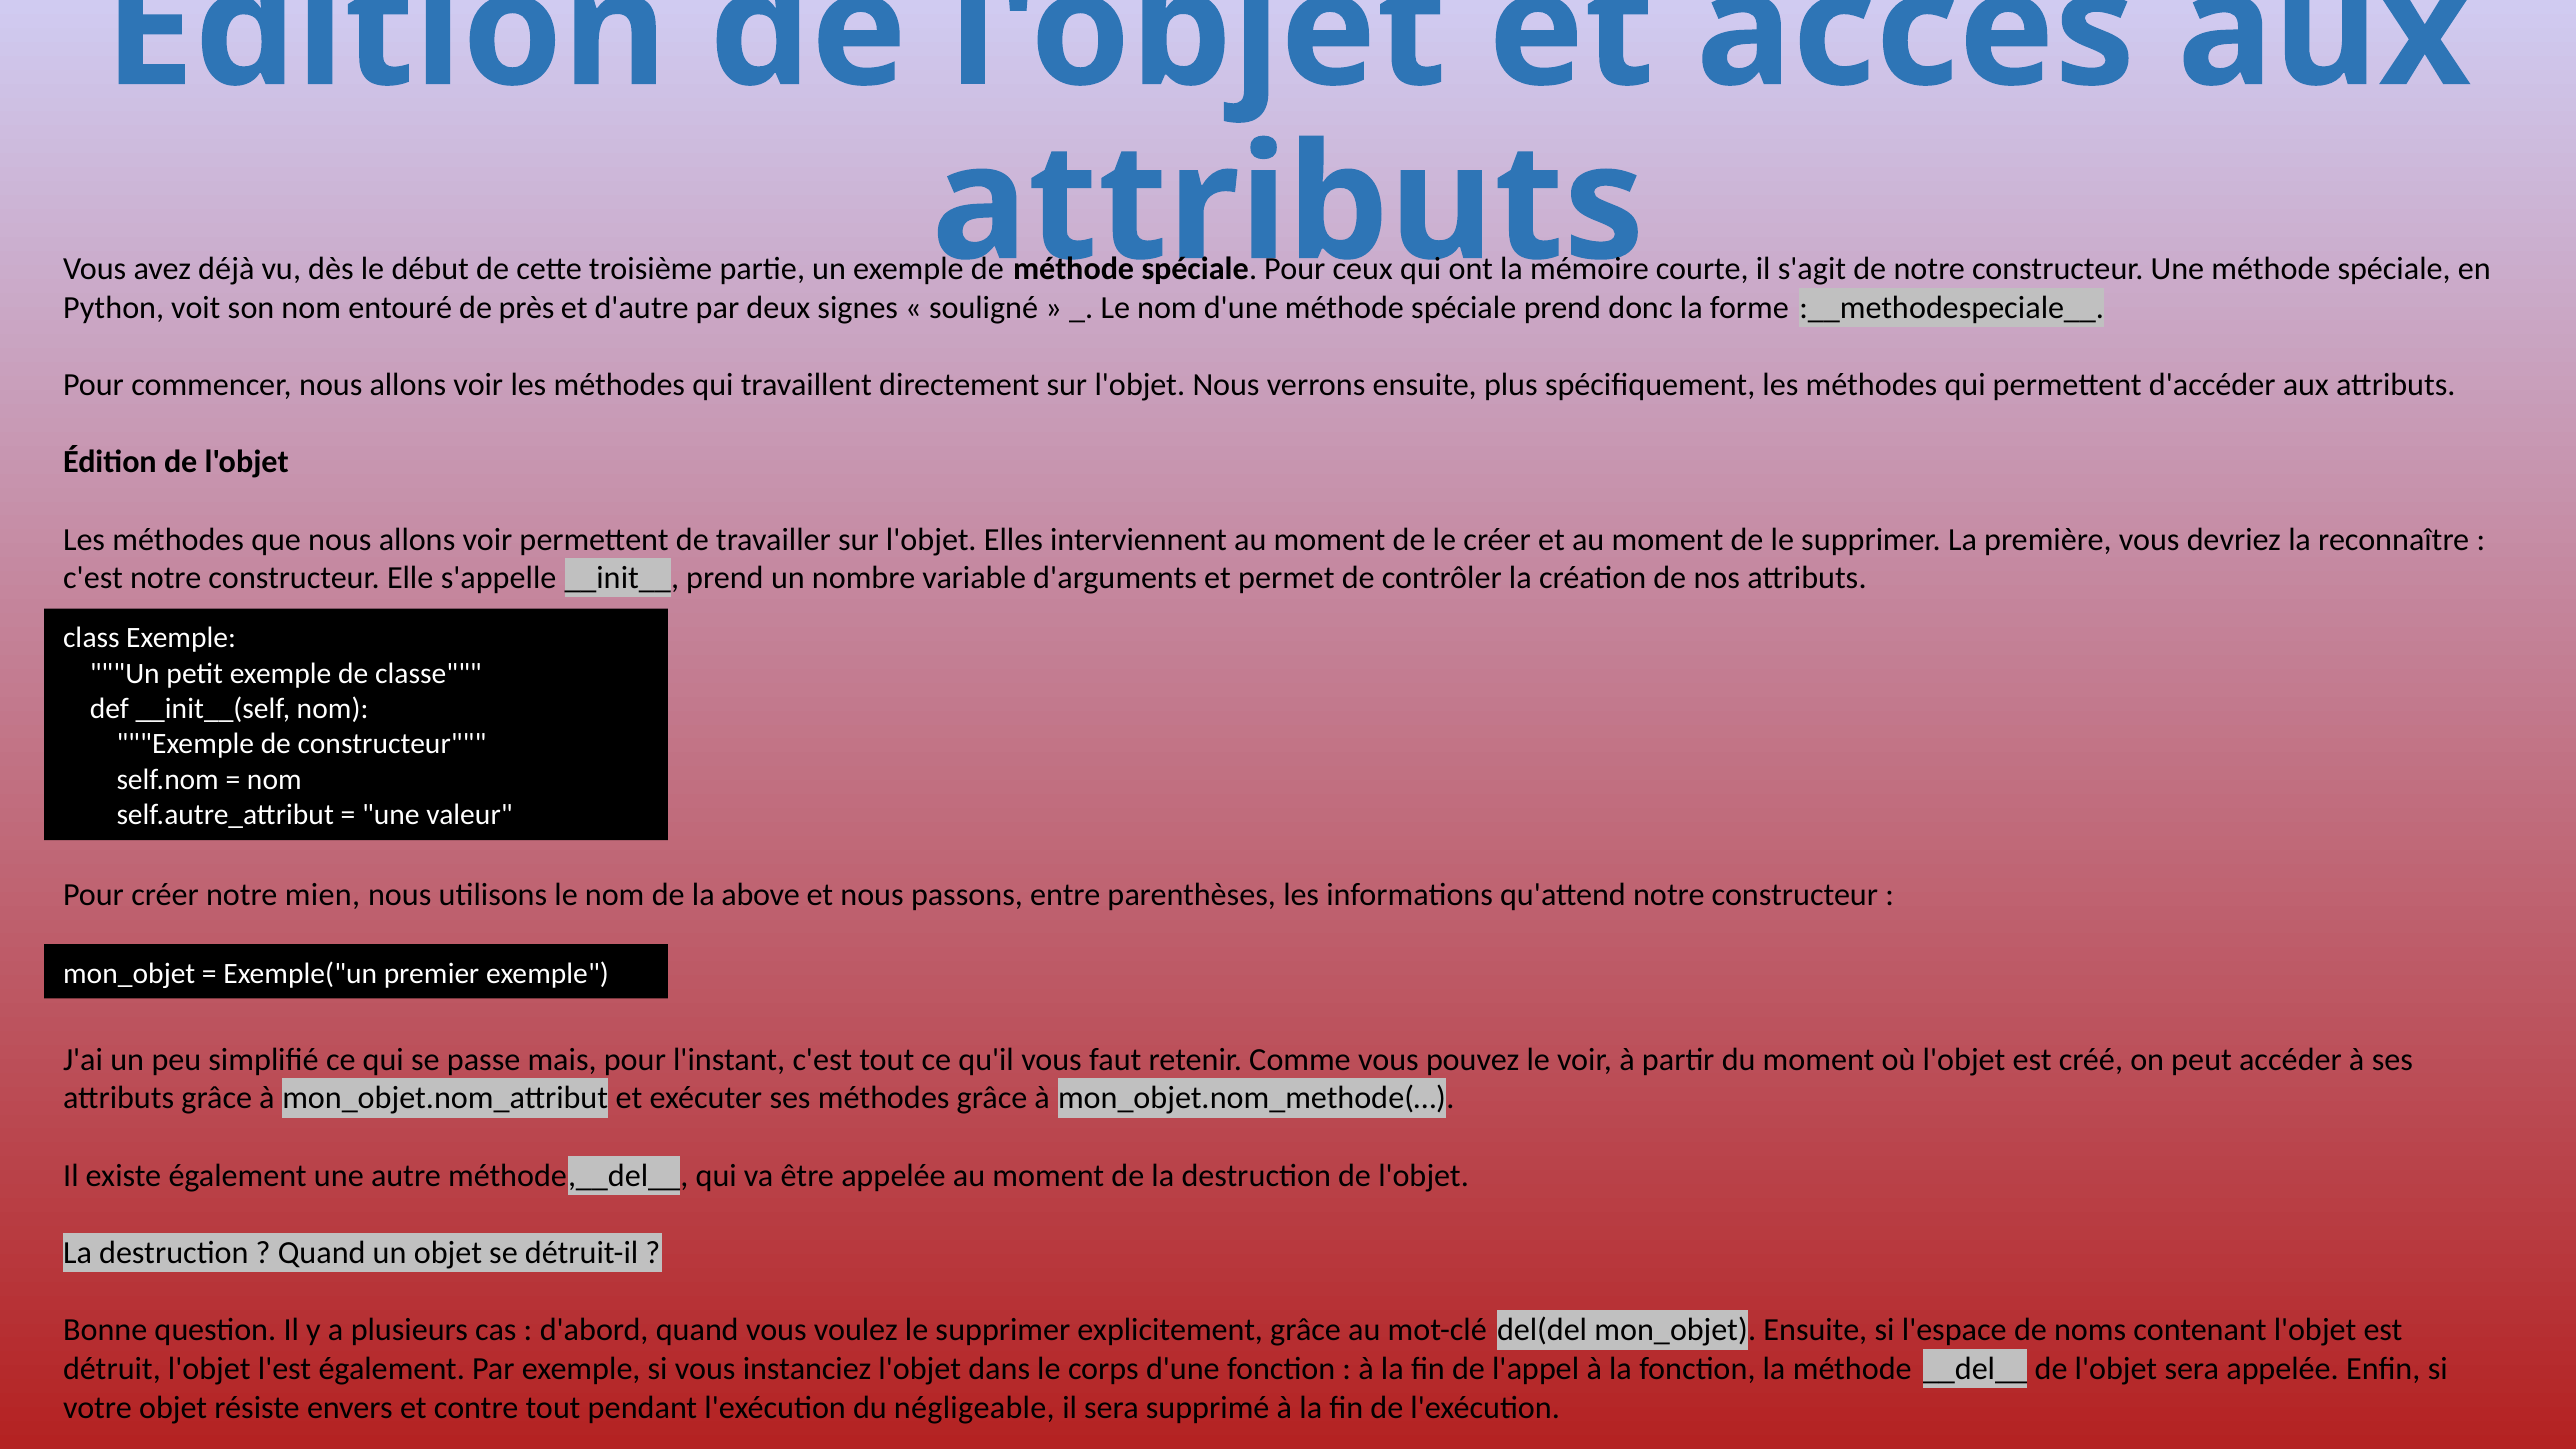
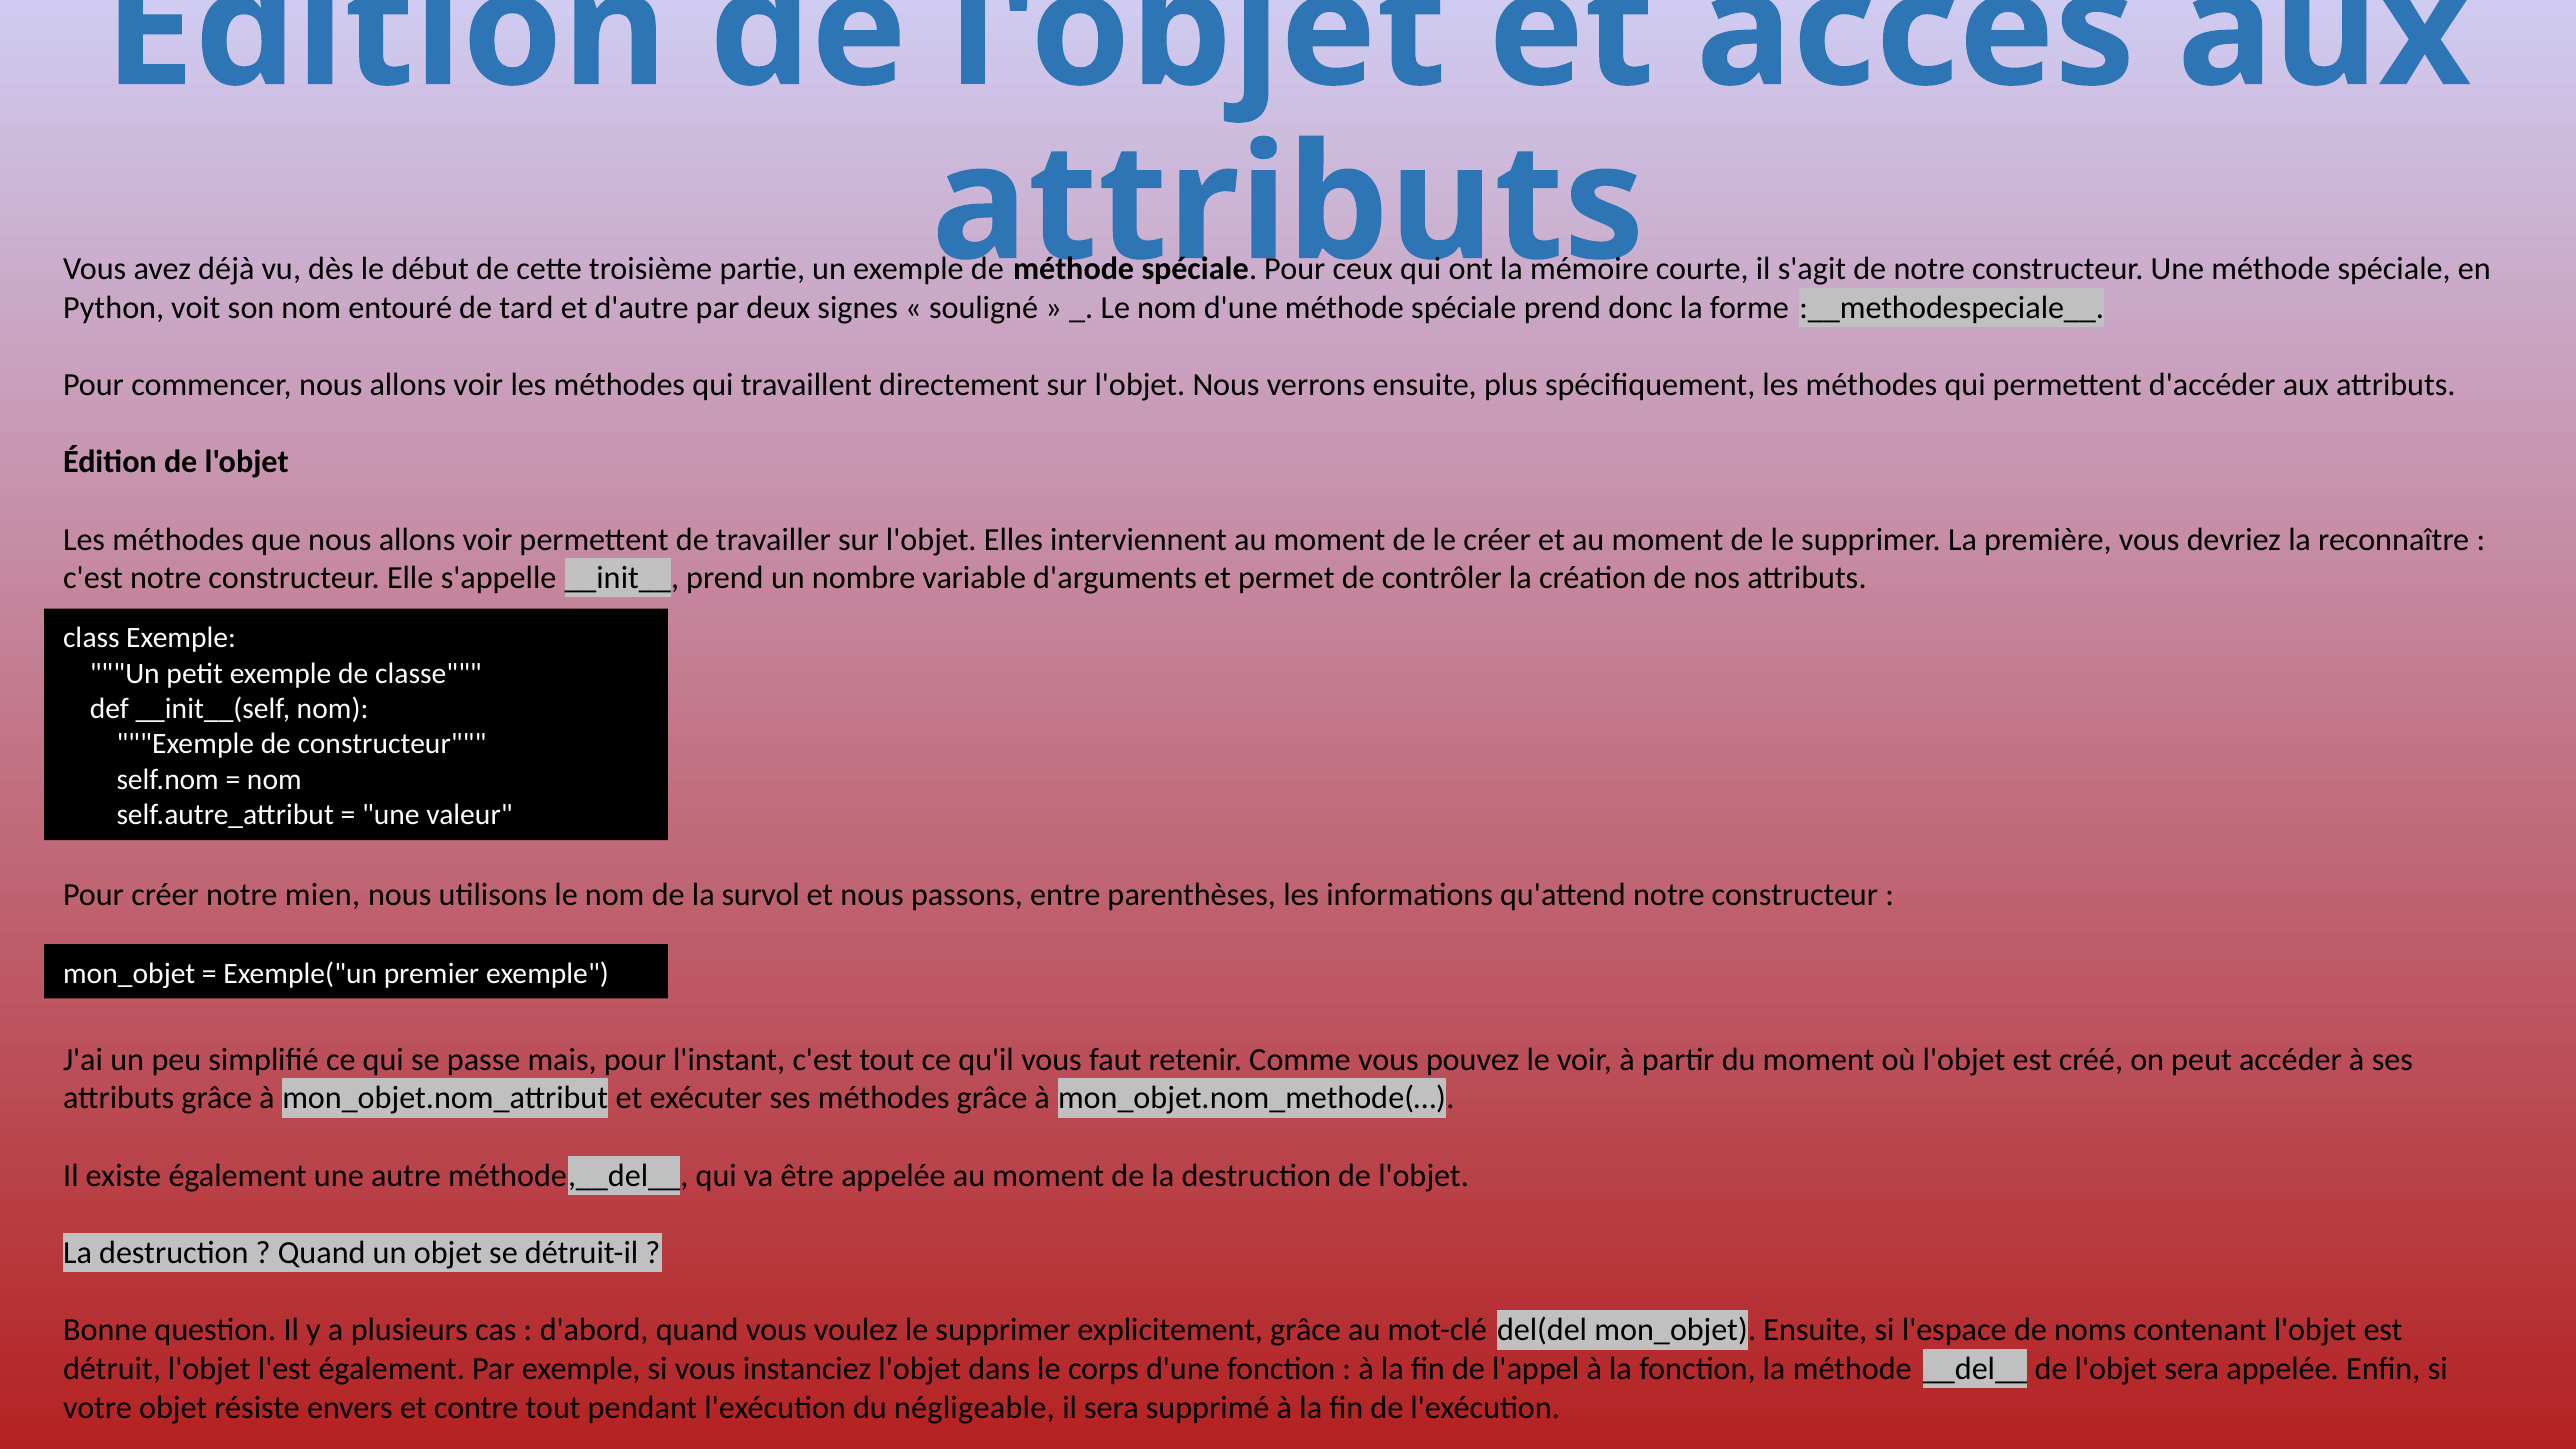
près: près -> tard
above: above -> survol
